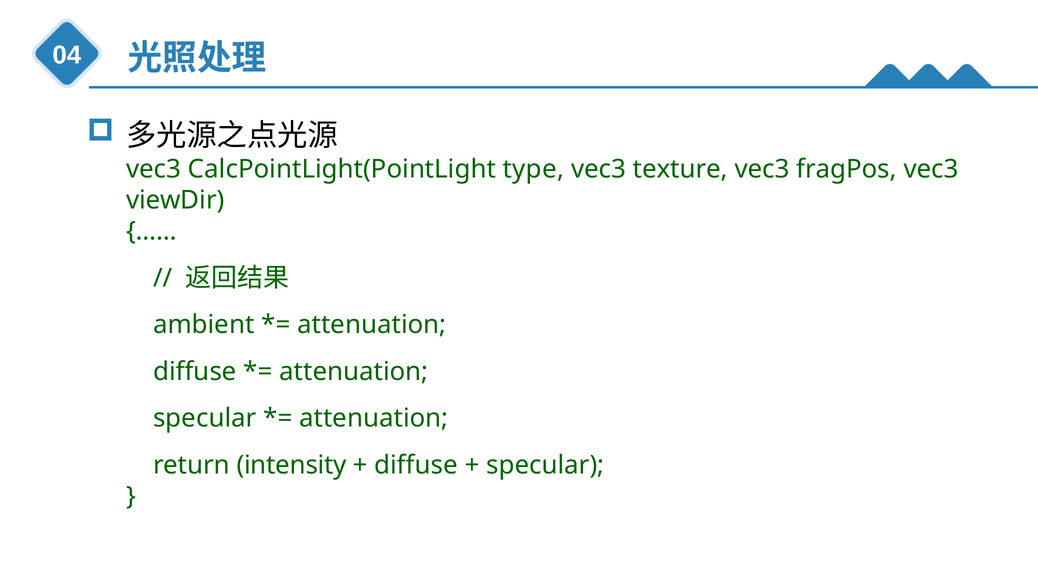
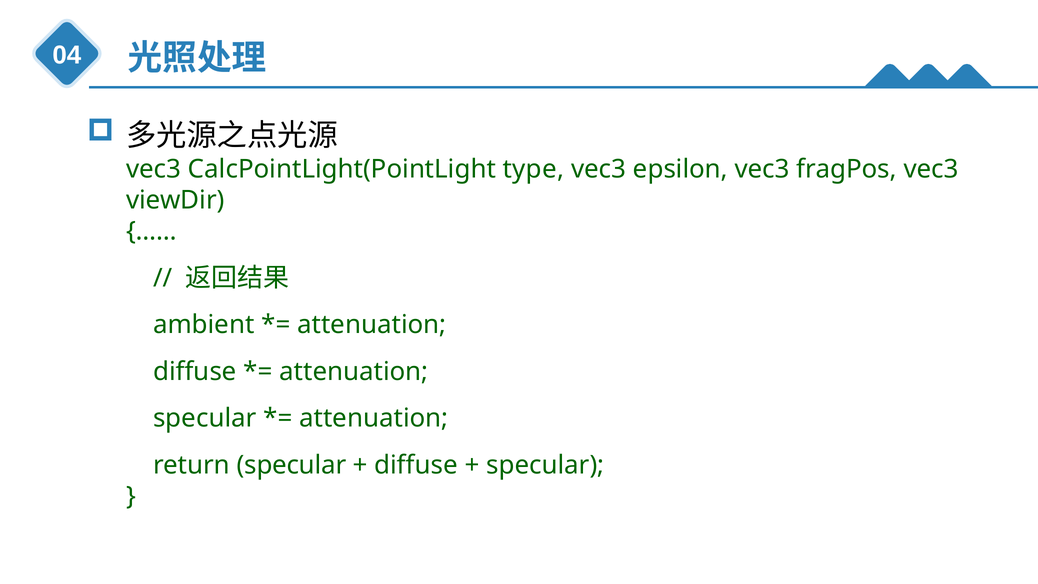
texture: texture -> epsilon
return intensity: intensity -> specular
